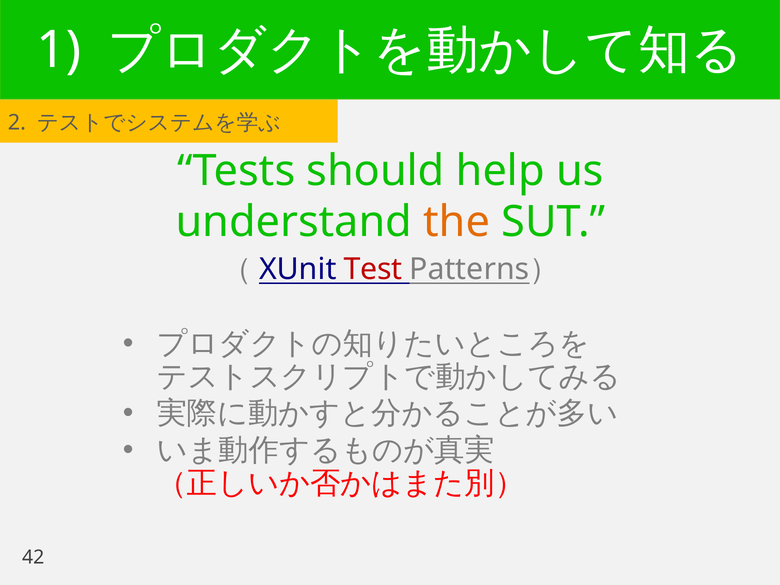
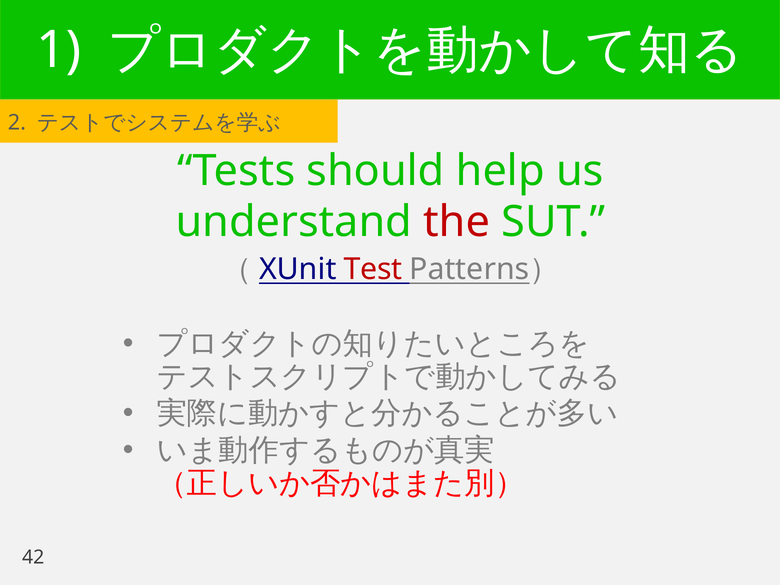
the colour: orange -> red
